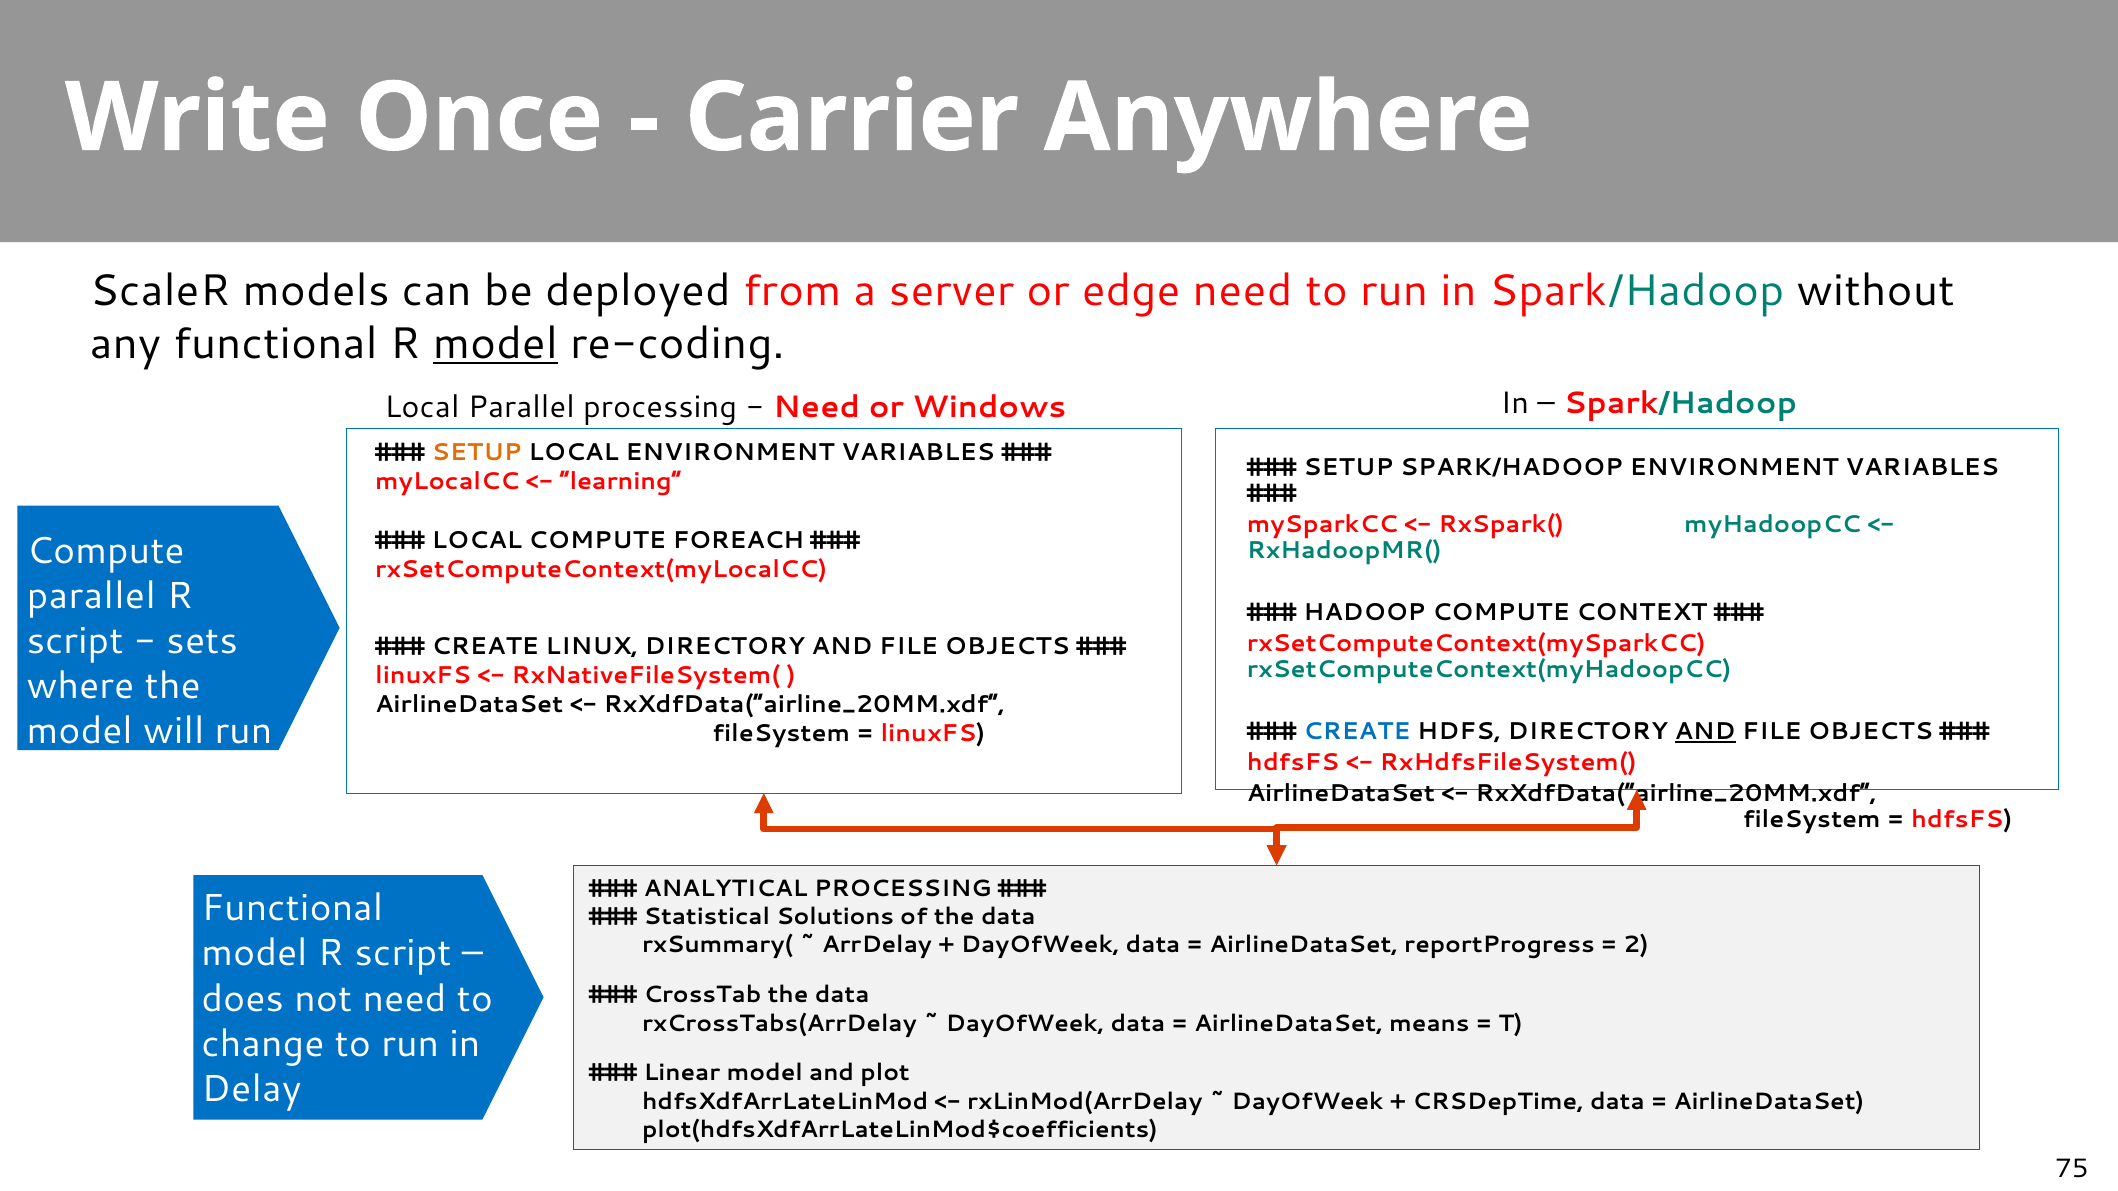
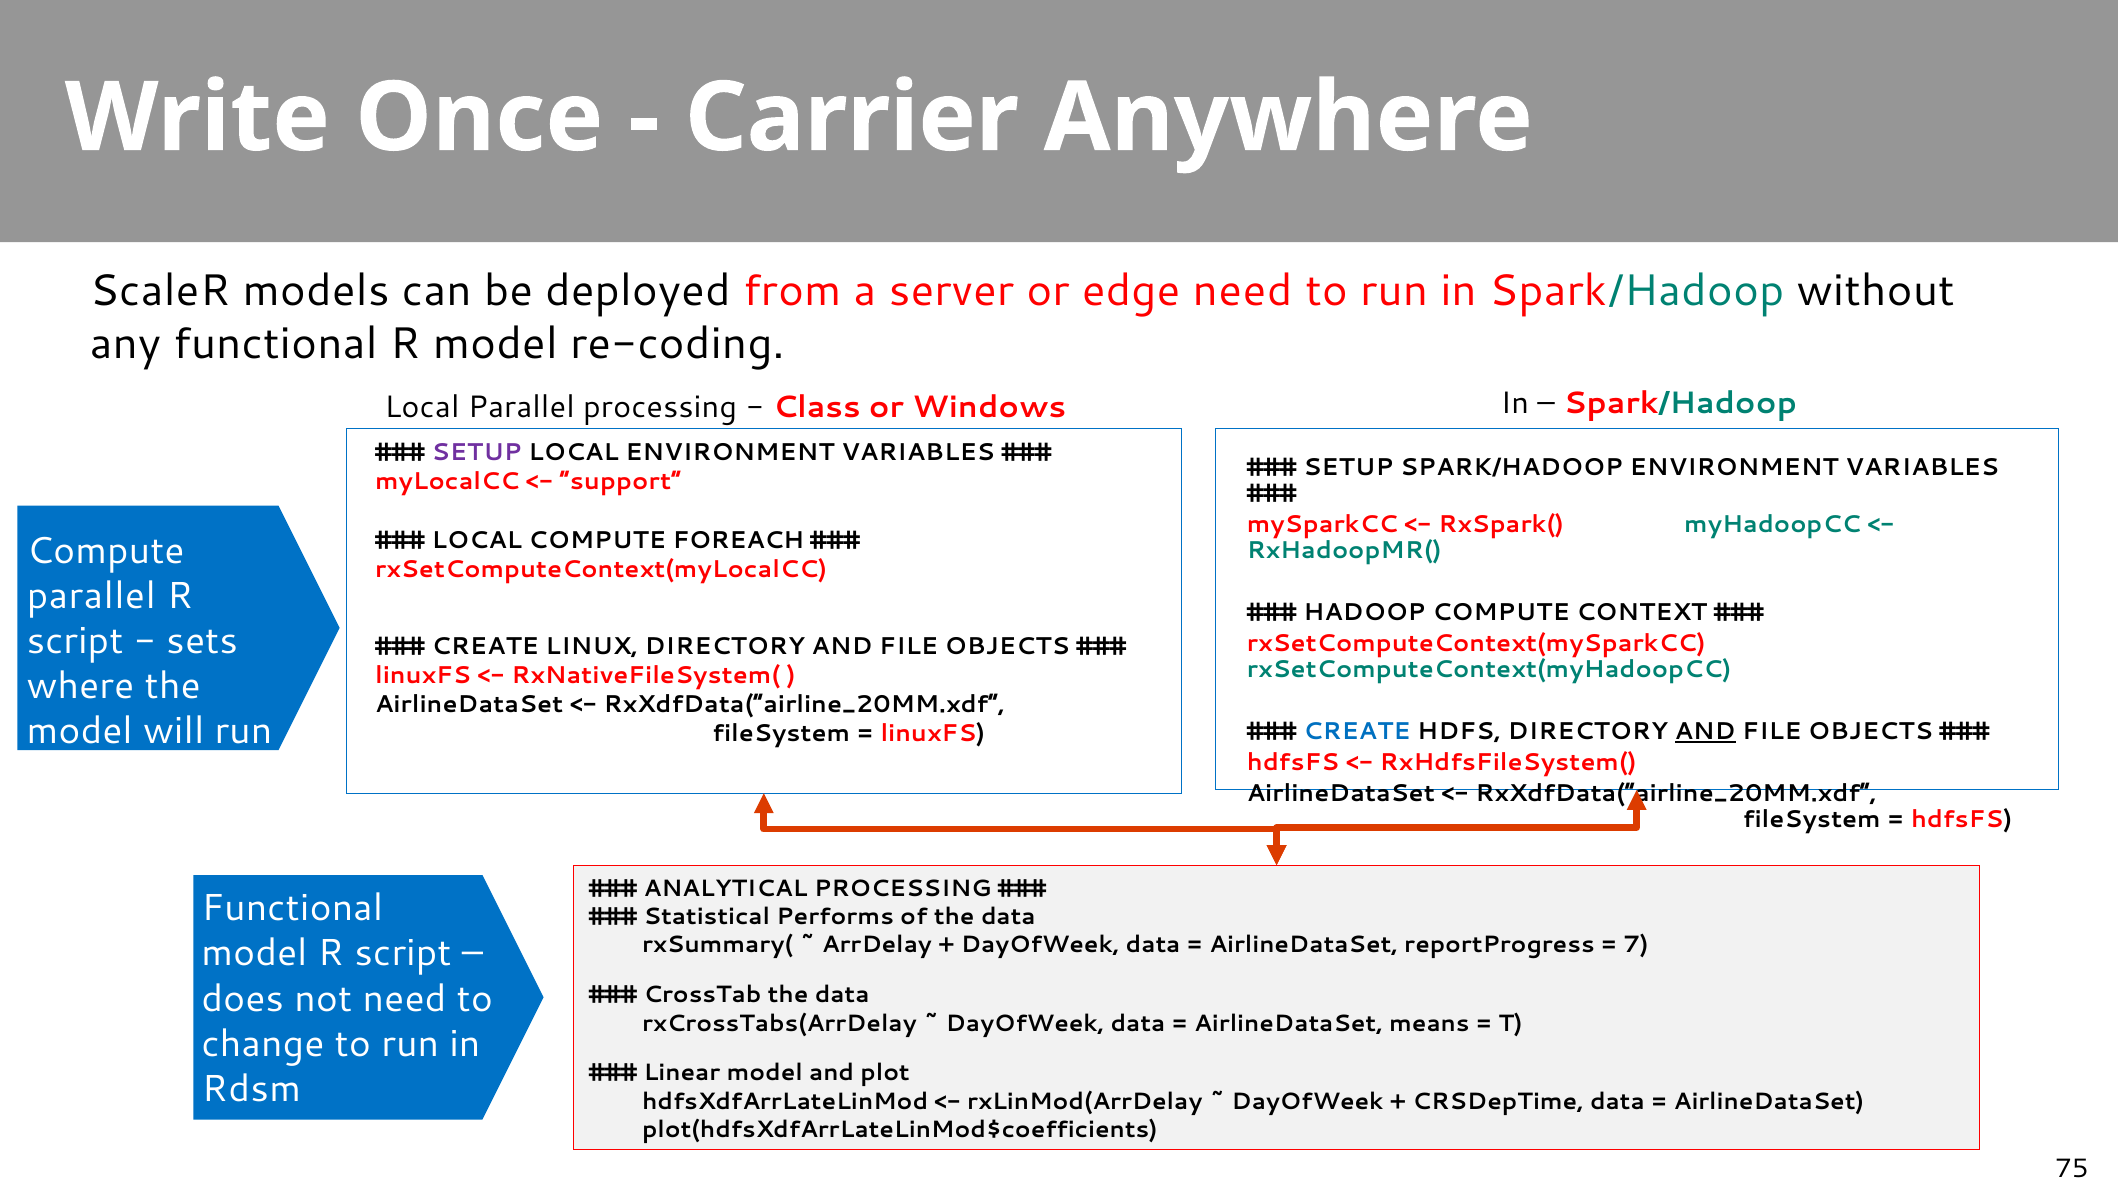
model at (495, 344) underline: present -> none
Need at (817, 407): Need -> Class
SETUP at (477, 453) colour: orange -> purple
learning: learning -> support
Solutions: Solutions -> Performs
2: 2 -> 7
Delay: Delay -> Rdsm
